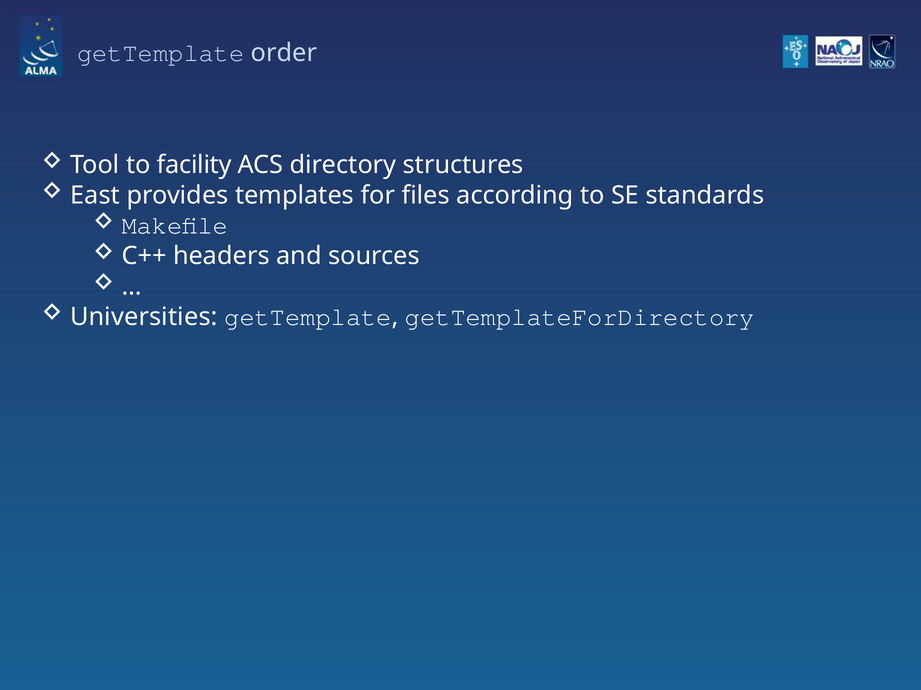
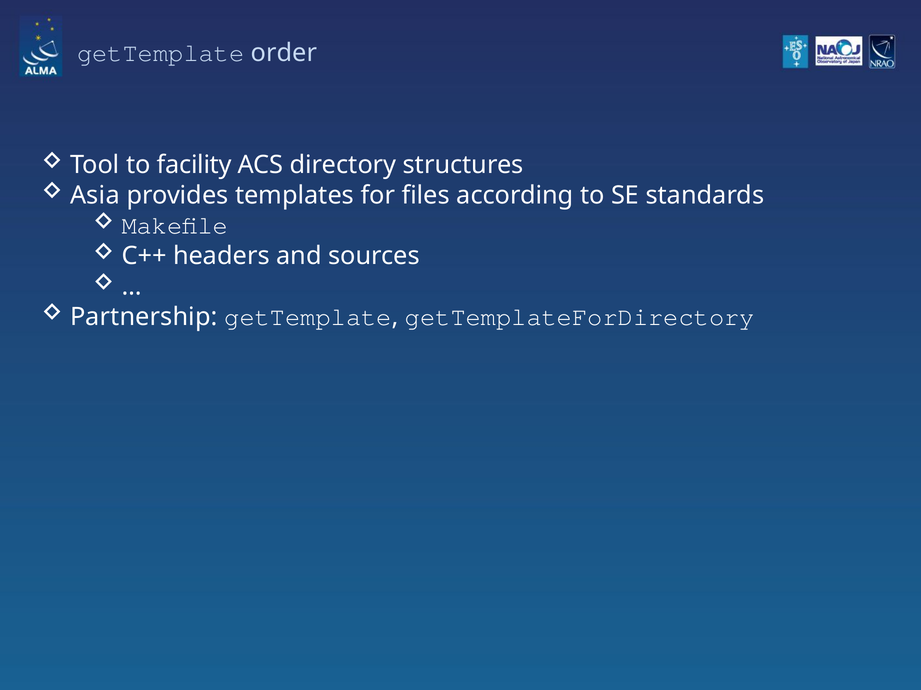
East: East -> Asia
Universities: Universities -> Partnership
